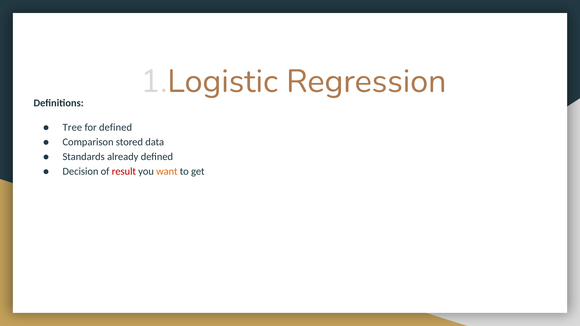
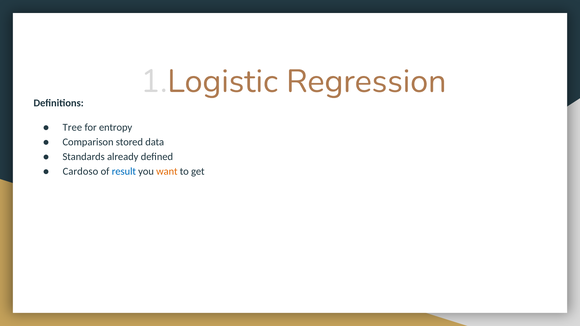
for defined: defined -> entropy
Decision: Decision -> Cardoso
result colour: red -> blue
